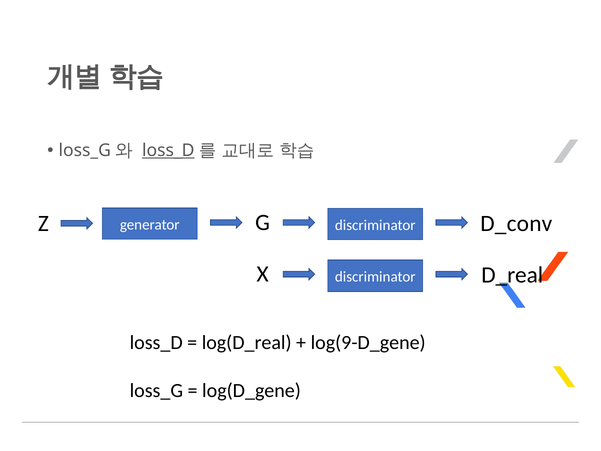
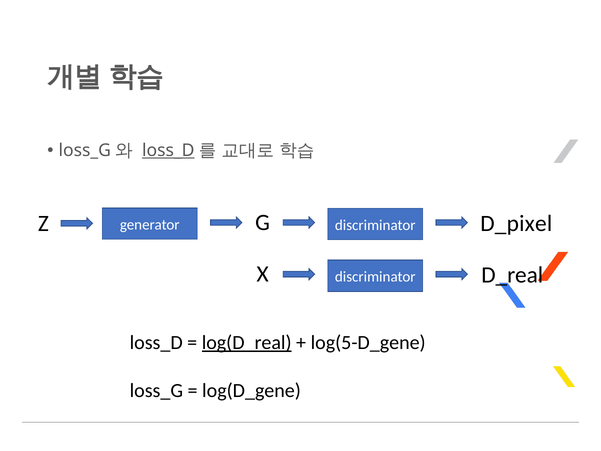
D_conv: D_conv -> D_pixel
log(D_real underline: none -> present
log(9-D_gene: log(9-D_gene -> log(5-D_gene
